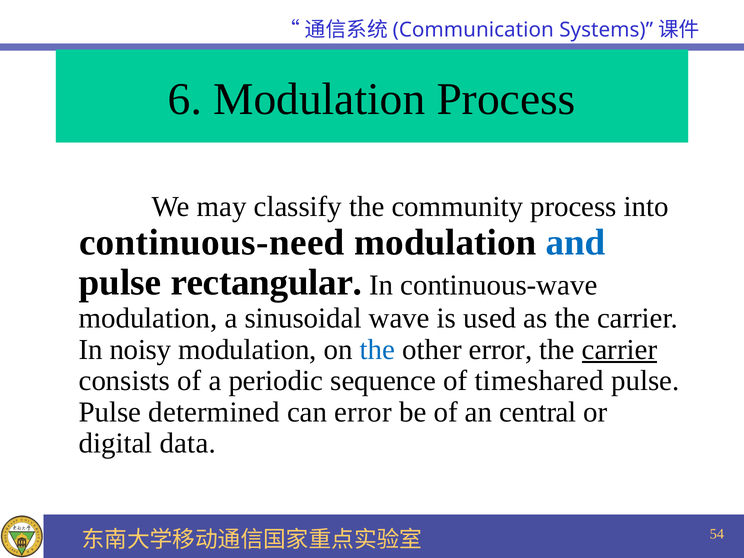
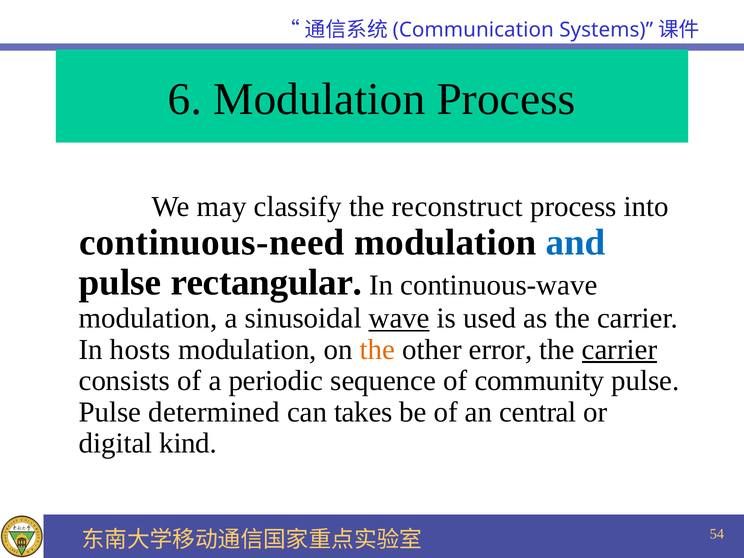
community: community -> reconstruct
wave underline: none -> present
noisy: noisy -> hosts
the at (378, 350) colour: blue -> orange
timeshared: timeshared -> community
can error: error -> takes
data: data -> kind
